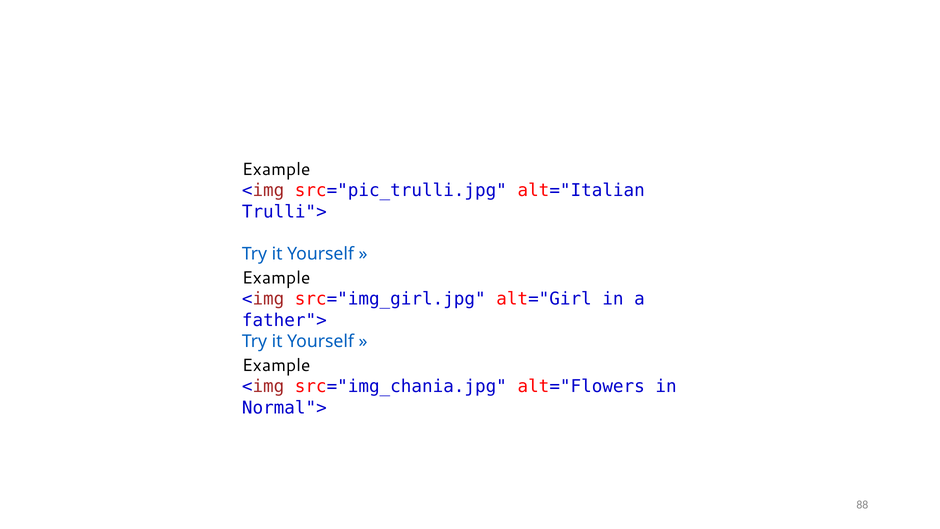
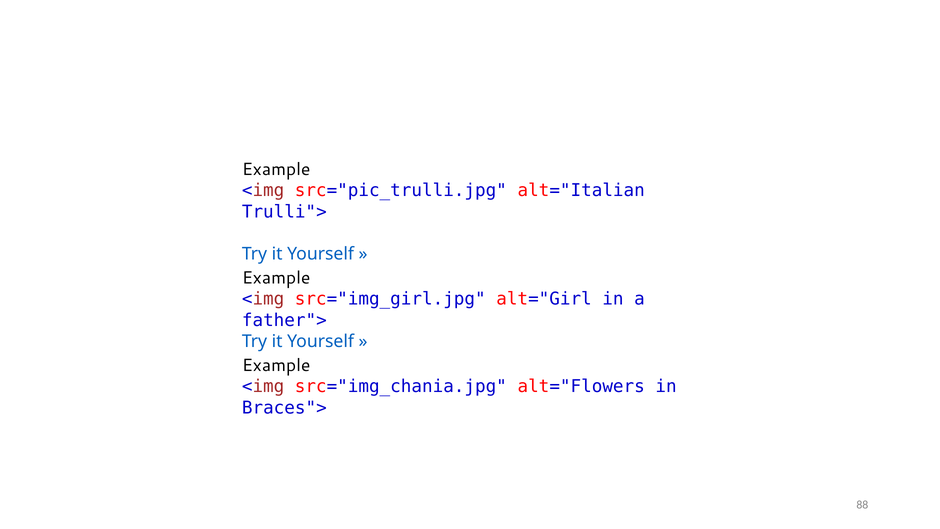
Normal">: Normal"> -> Braces">
